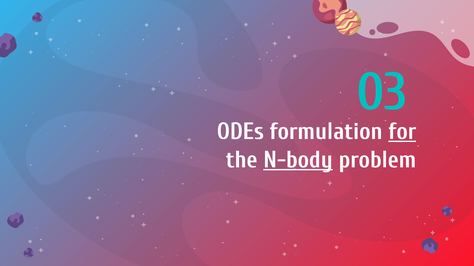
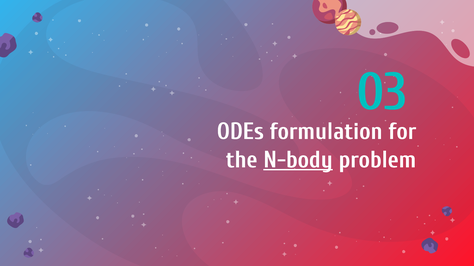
for underline: present -> none
